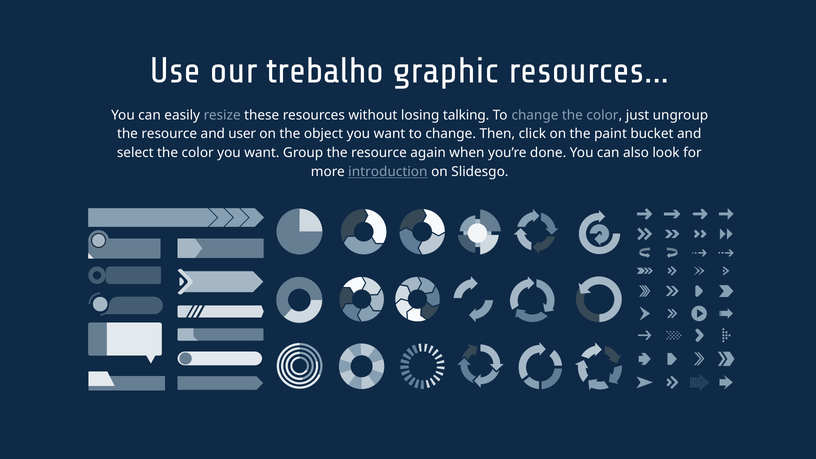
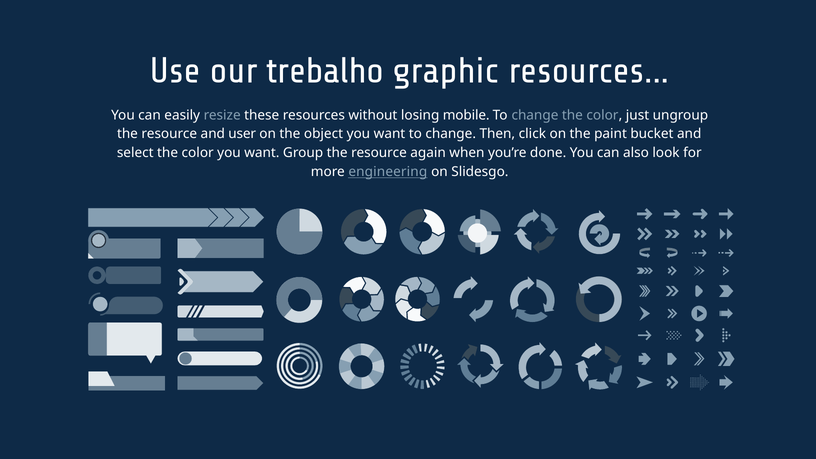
talking: talking -> mobile
introduction: introduction -> engineering
